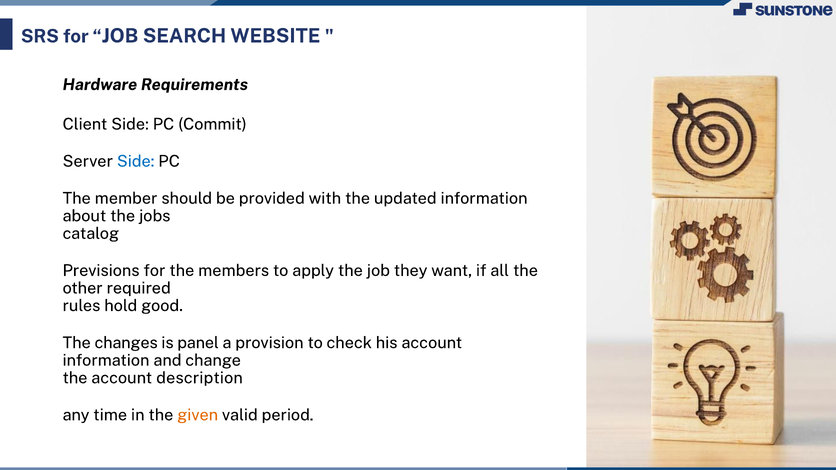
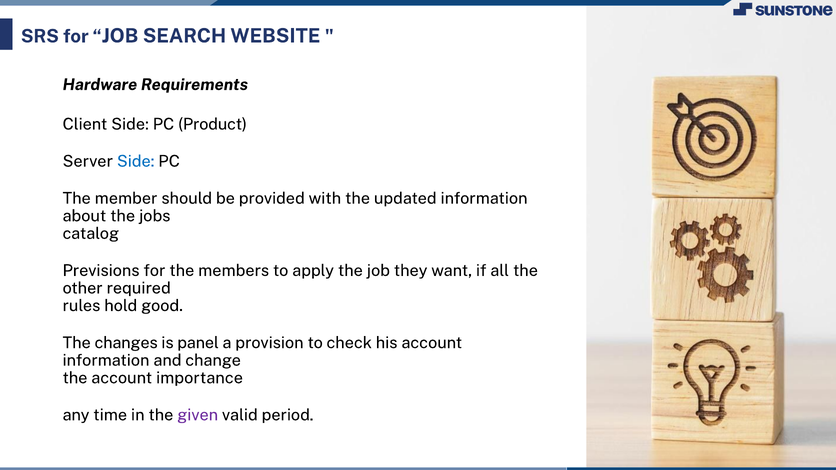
Commit: Commit -> Product
description: description -> importance
given colour: orange -> purple
